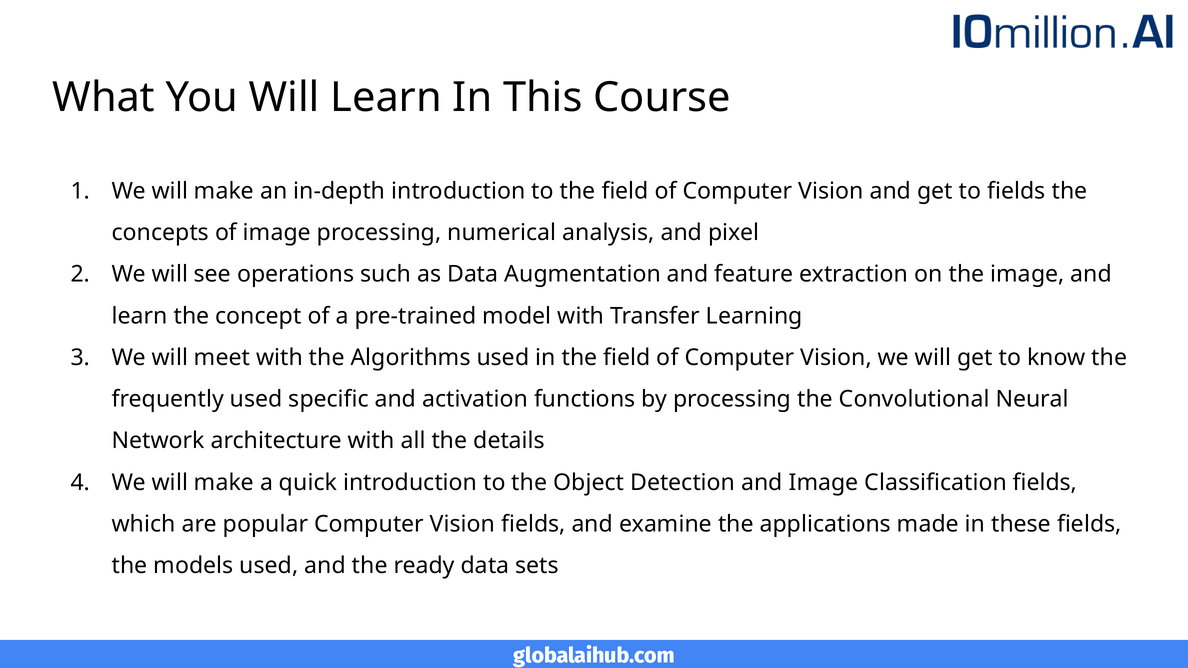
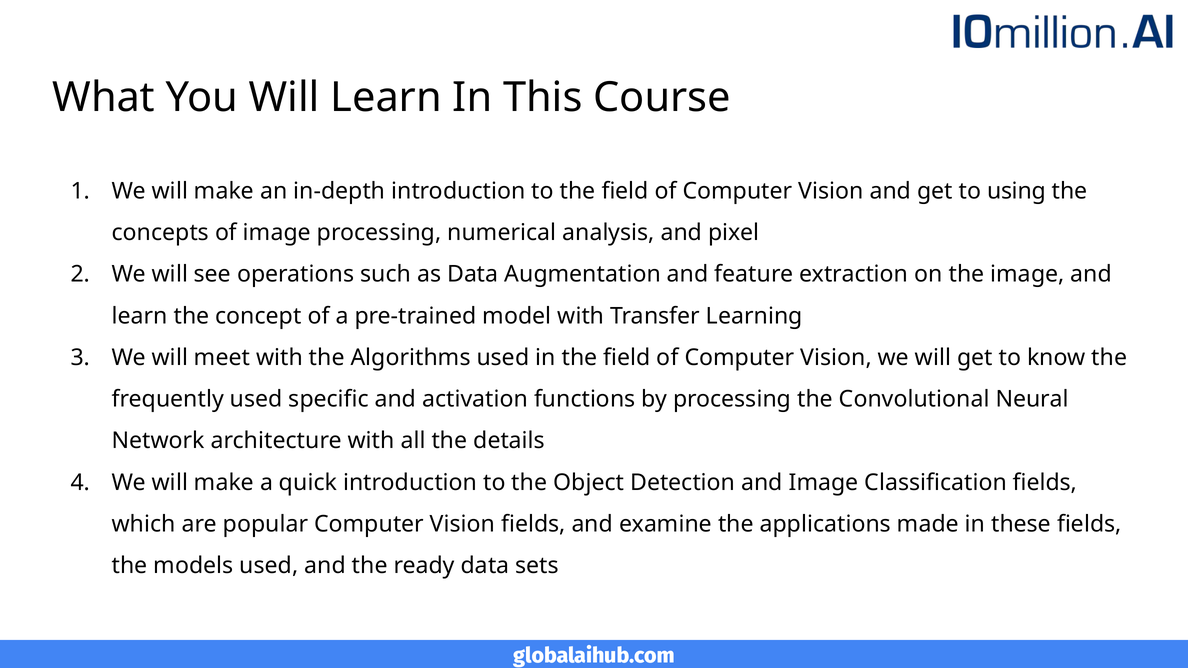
to fields: fields -> using
